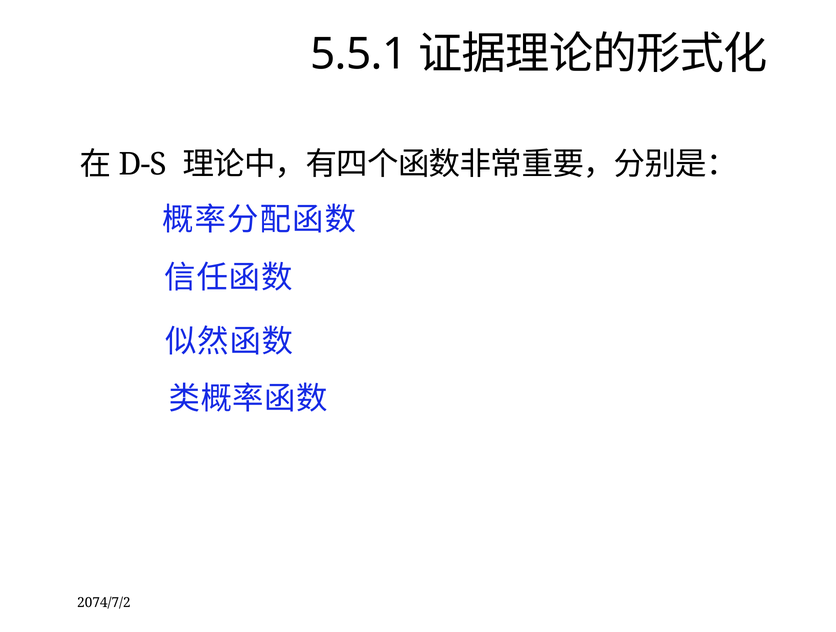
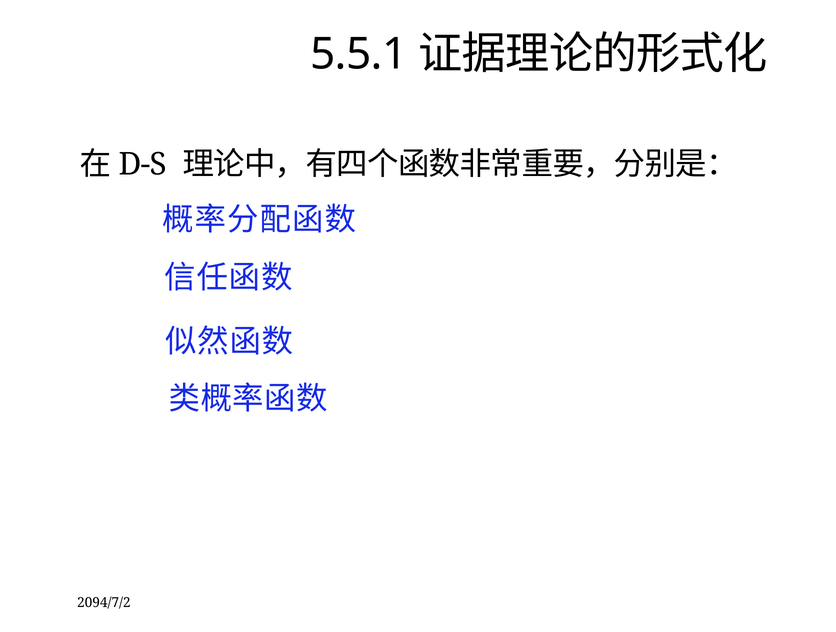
2074/7/2: 2074/7/2 -> 2094/7/2
